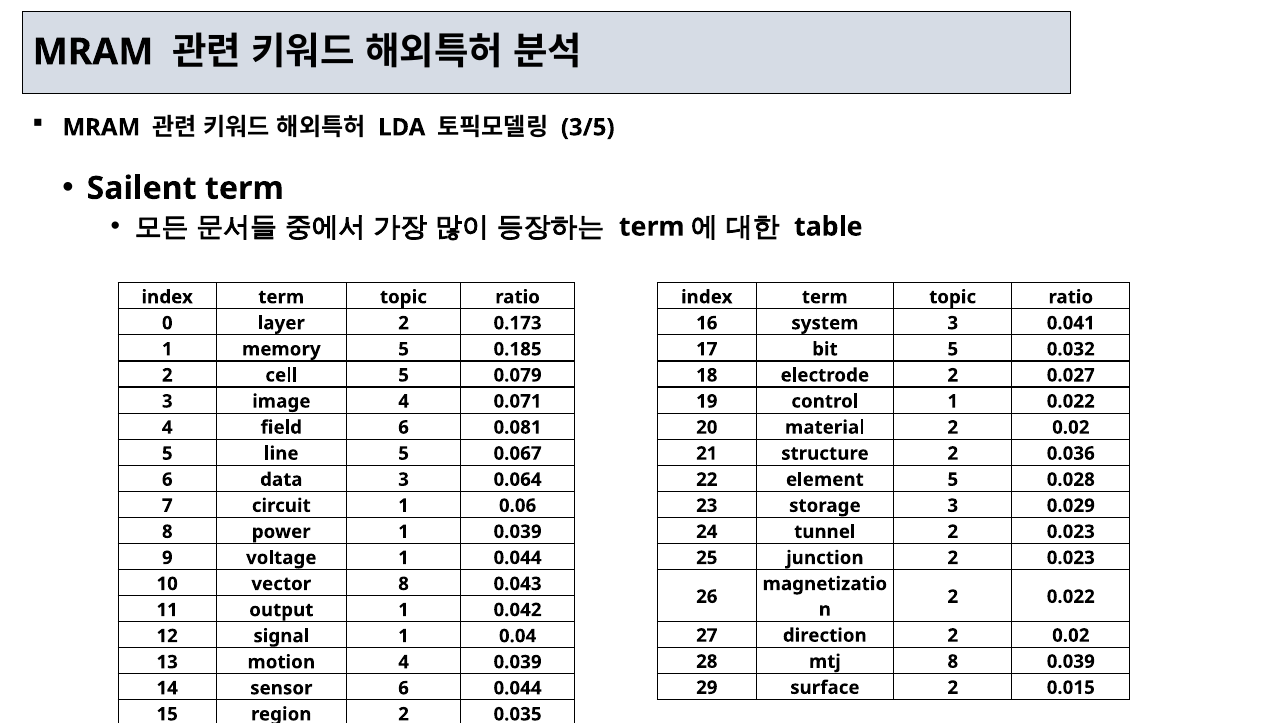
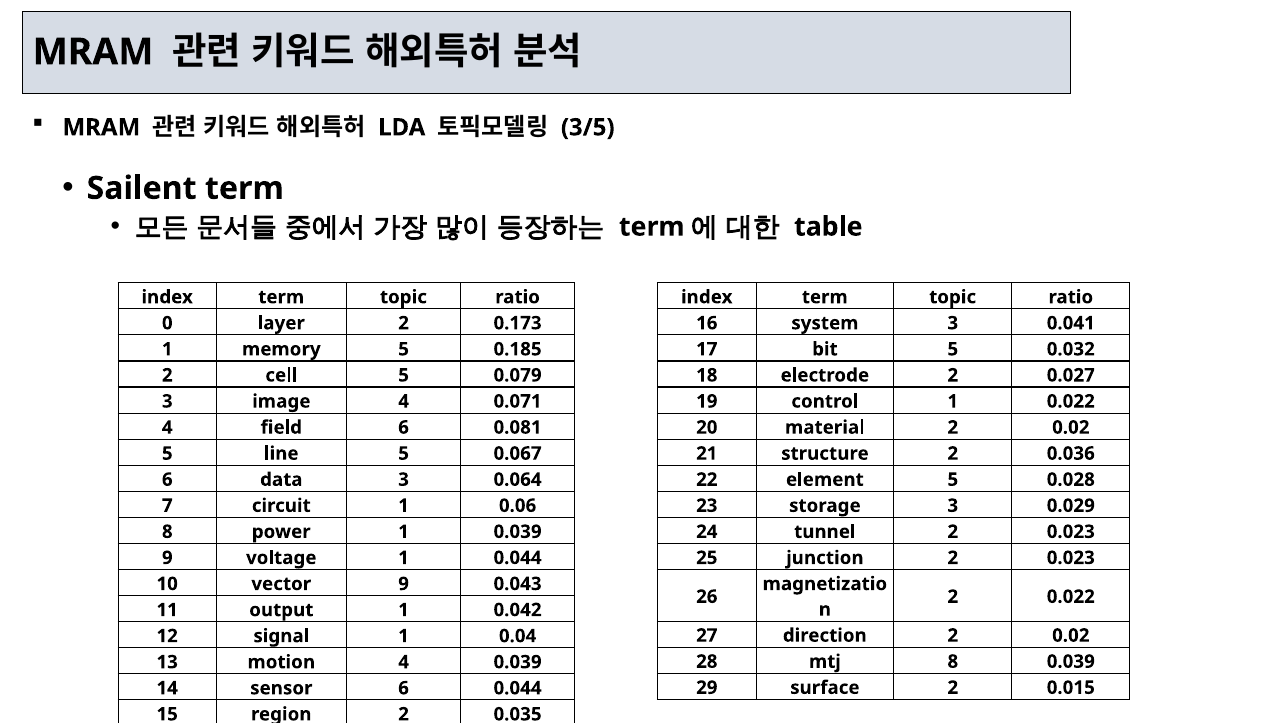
vector 8: 8 -> 9
